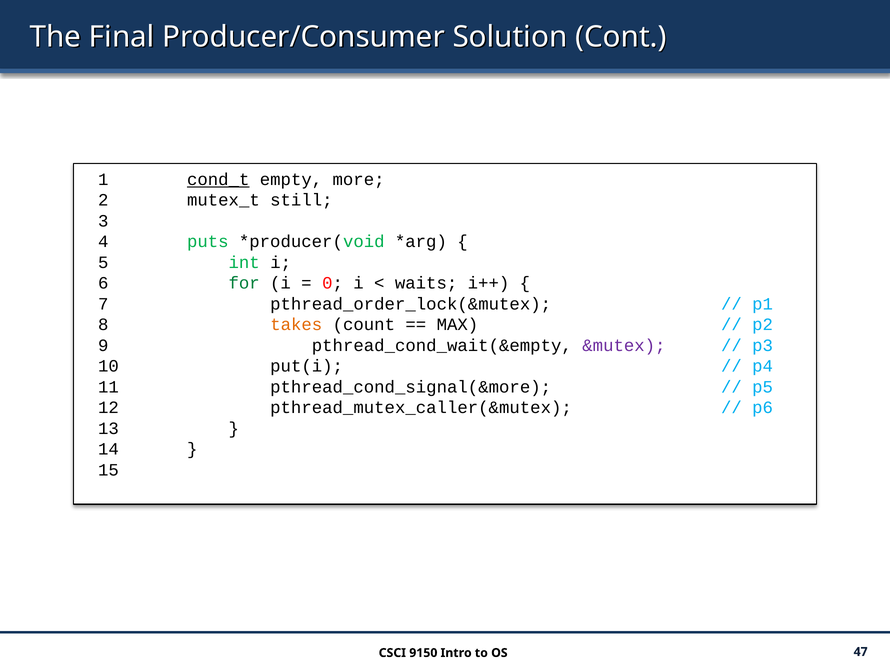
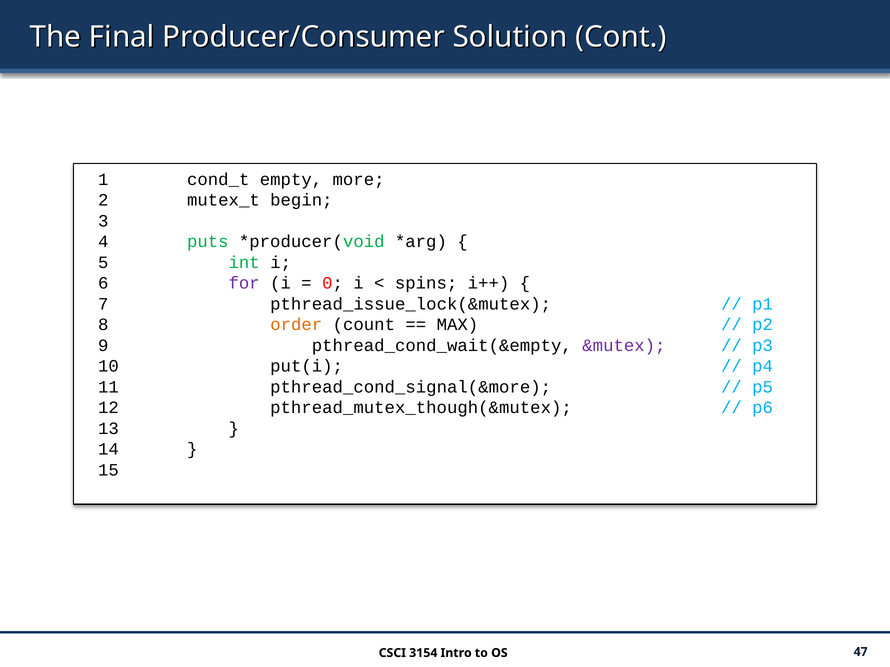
cond_t underline: present -> none
still: still -> begin
for colour: green -> purple
waits: waits -> spins
pthread_order_lock(&mutex: pthread_order_lock(&mutex -> pthread_issue_lock(&mutex
takes: takes -> order
pthread_mutex_caller(&mutex: pthread_mutex_caller(&mutex -> pthread_mutex_though(&mutex
9150: 9150 -> 3154
